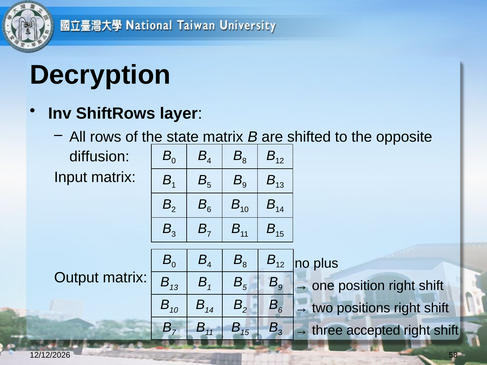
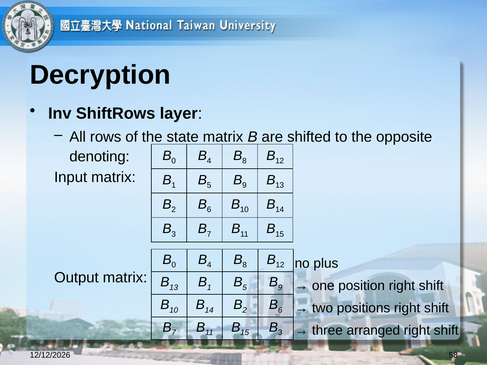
diffusion: diffusion -> denoting
accepted: accepted -> arranged
